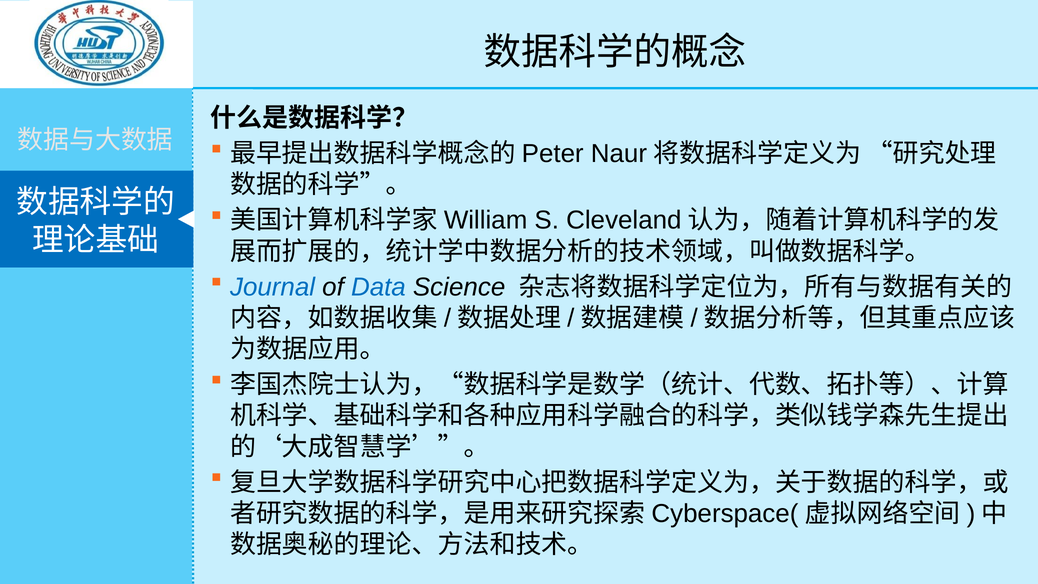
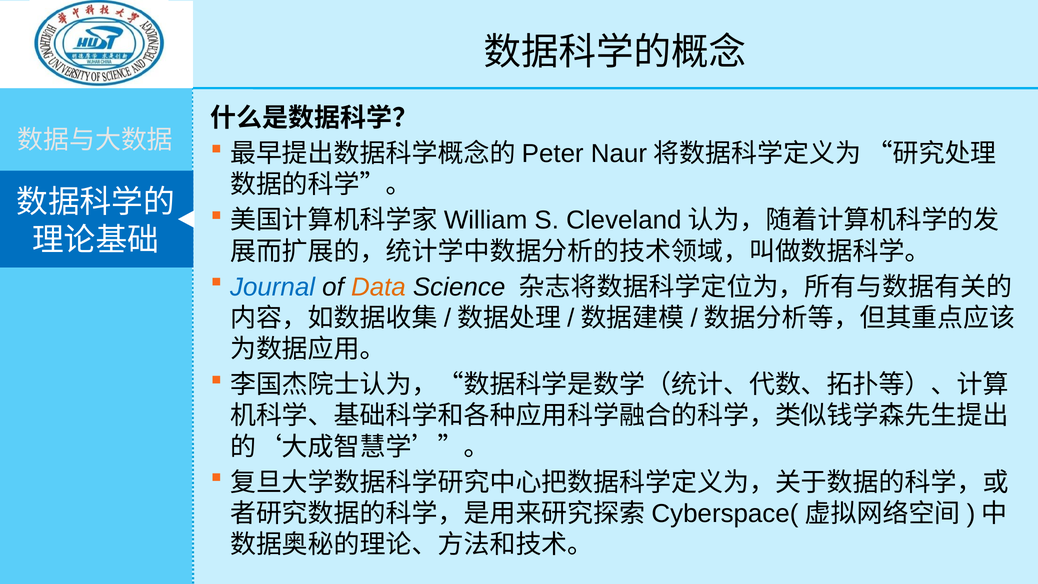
Data colour: blue -> orange
